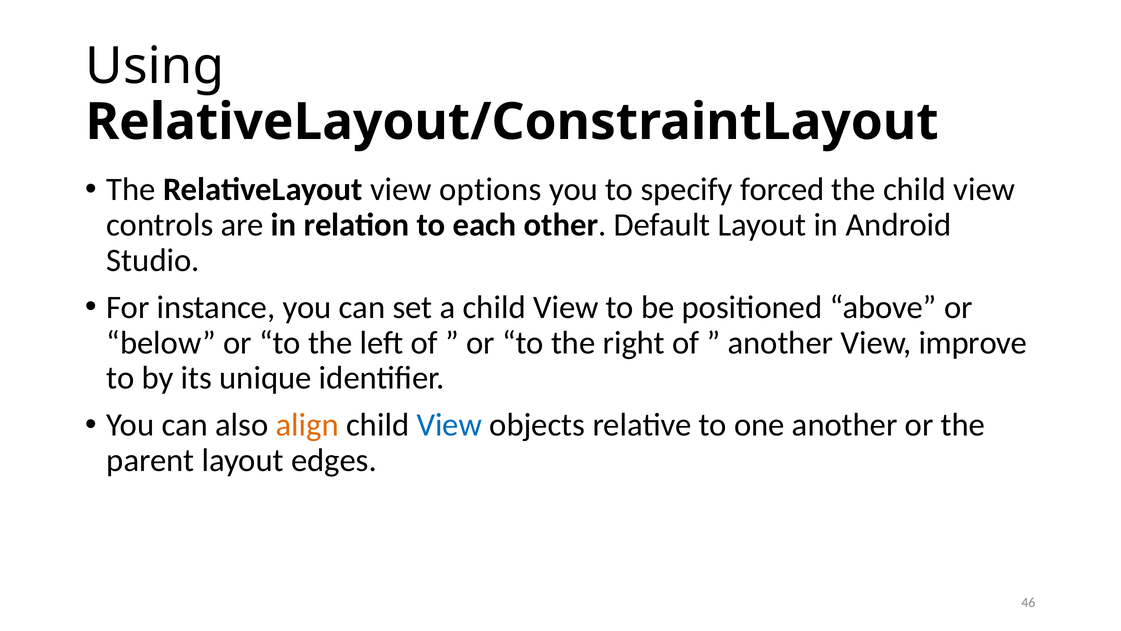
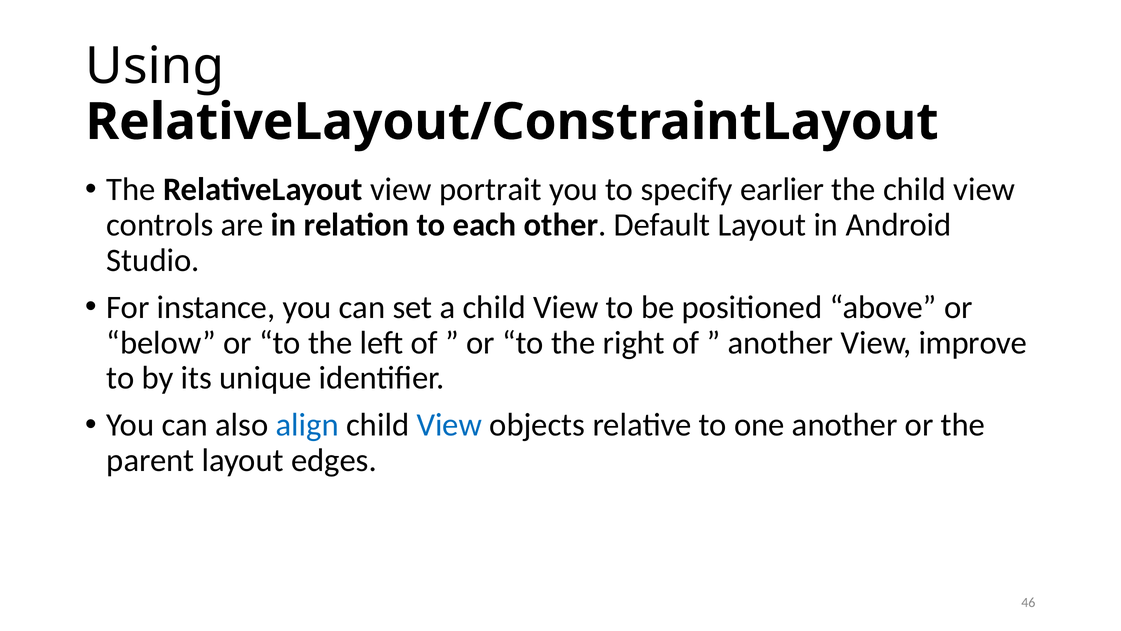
options: options -> portrait
forced: forced -> earlier
align colour: orange -> blue
